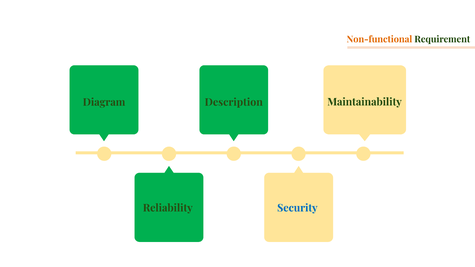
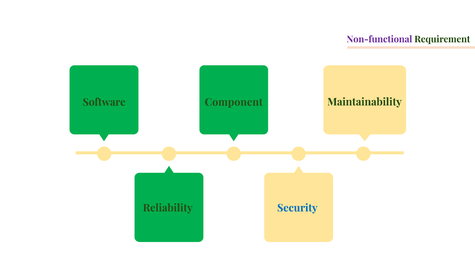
Non-functional colour: orange -> purple
Diagram: Diagram -> Software
Description: Description -> Component
